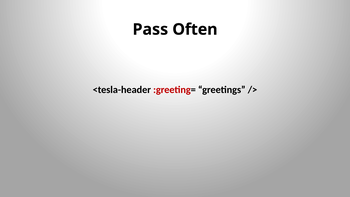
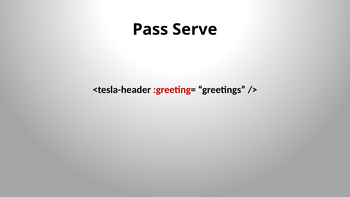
Often: Often -> Serve
